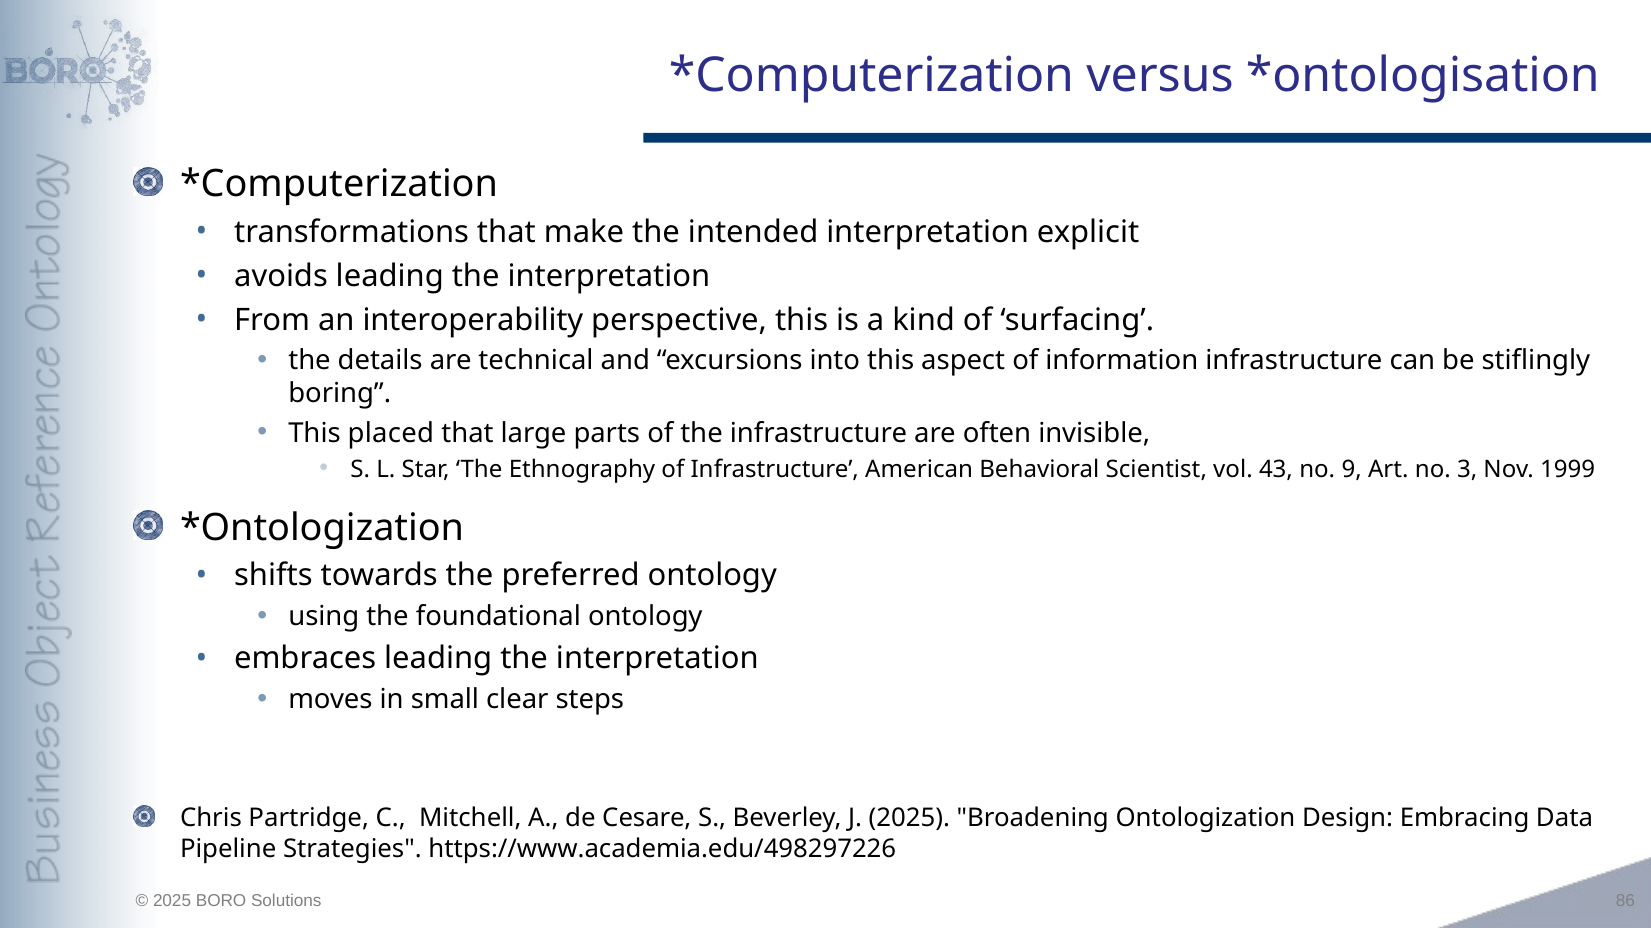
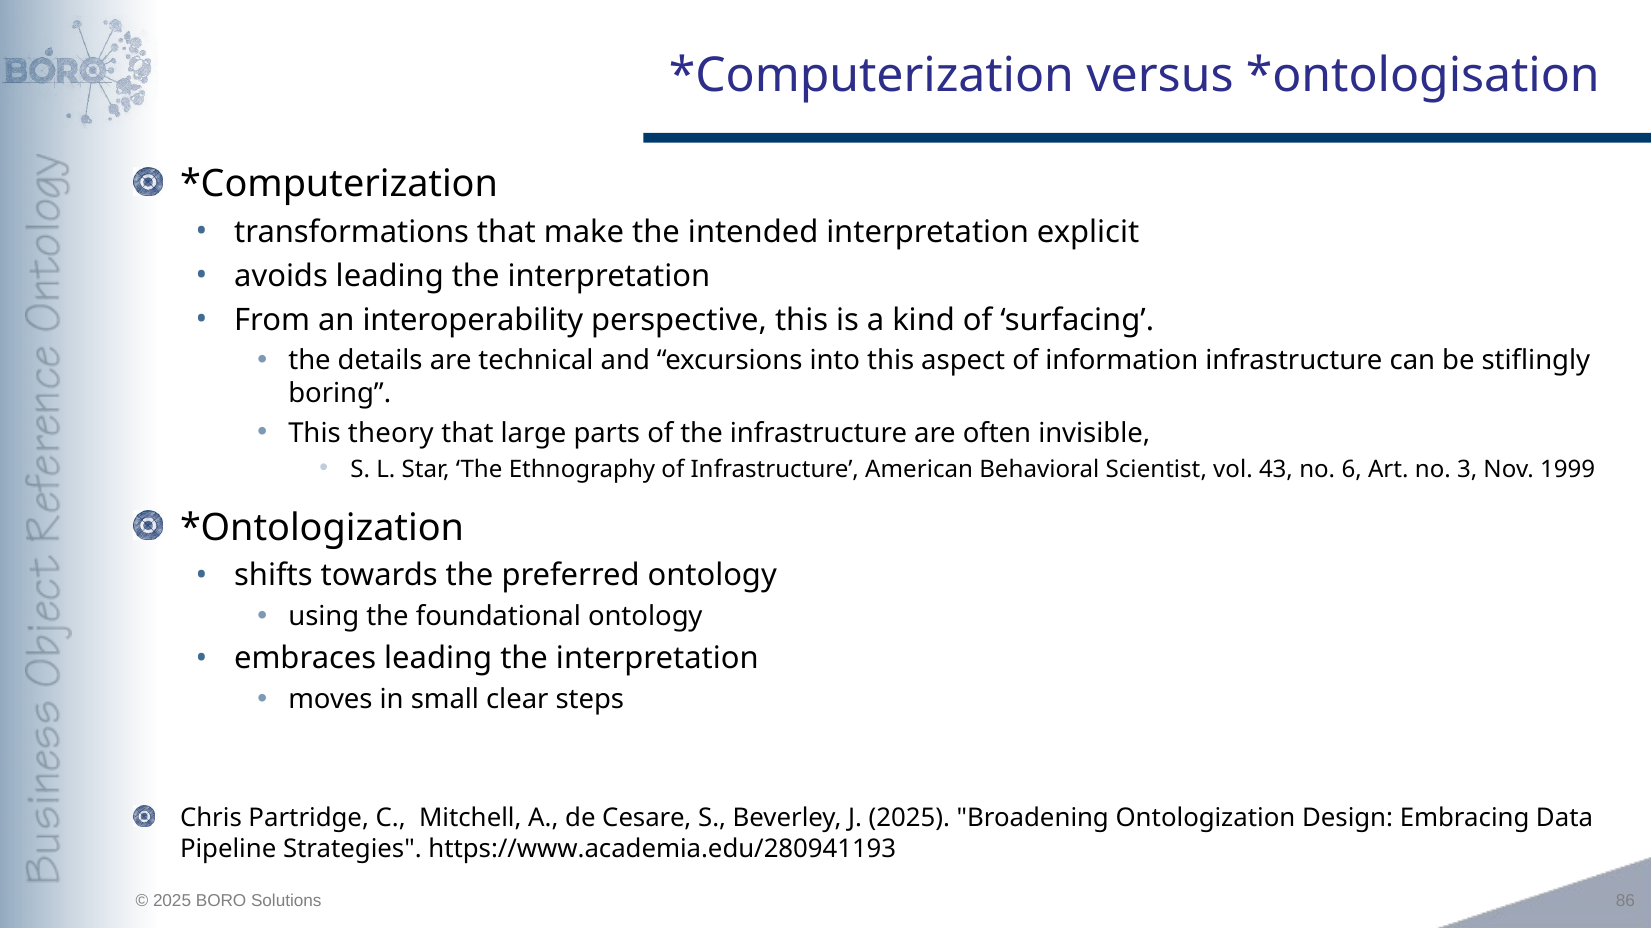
placed: placed -> theory
9: 9 -> 6
https://www.academia.edu/498297226: https://www.academia.edu/498297226 -> https://www.academia.edu/280941193
